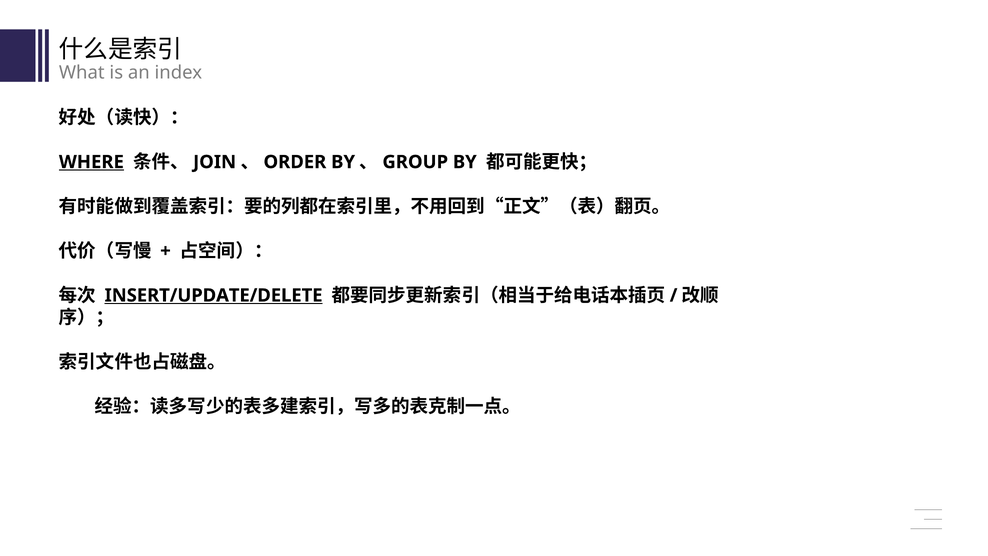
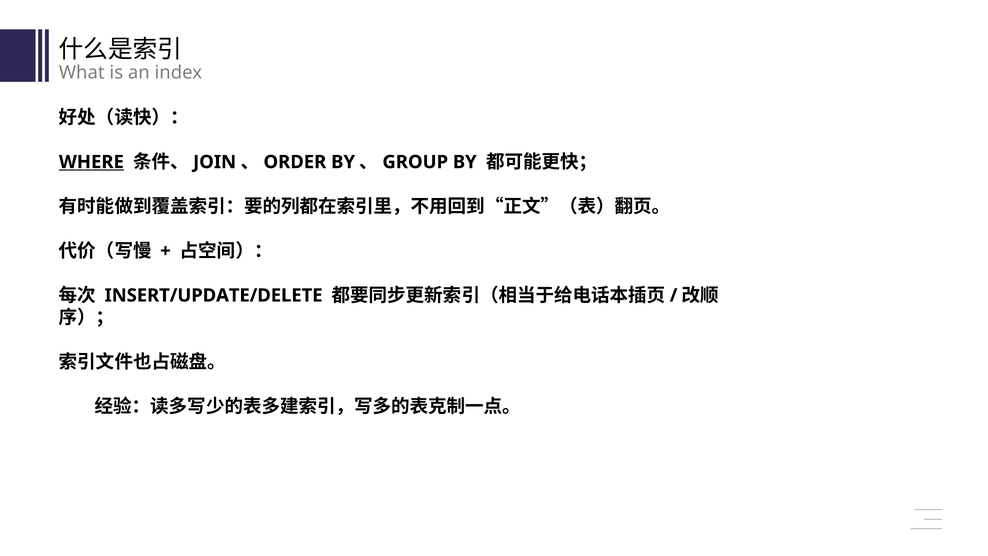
INSERT/UPDATE/DELETE underline: present -> none
